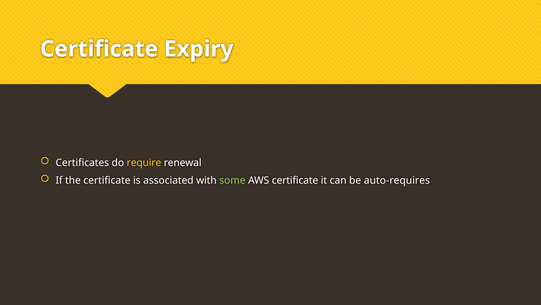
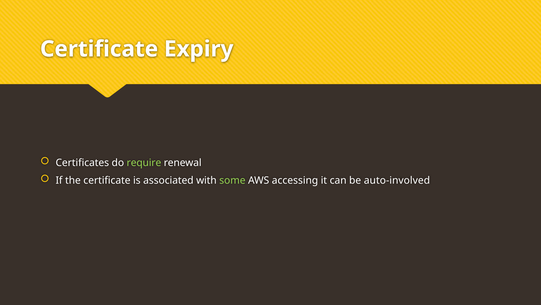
require colour: yellow -> light green
AWS certificate: certificate -> accessing
auto-requires: auto-requires -> auto-involved
